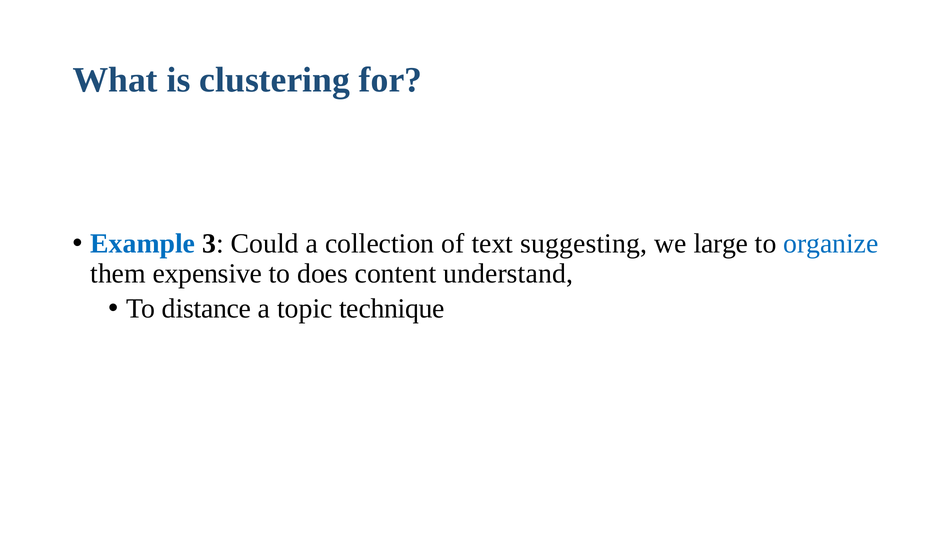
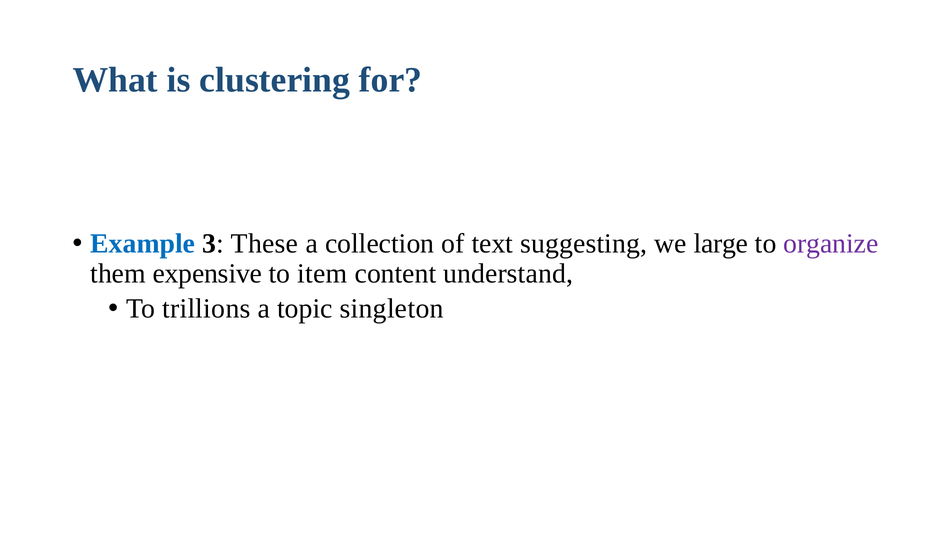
Could: Could -> These
organize colour: blue -> purple
does: does -> item
distance: distance -> trillions
technique: technique -> singleton
